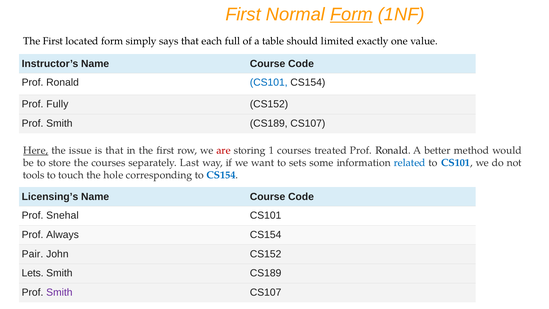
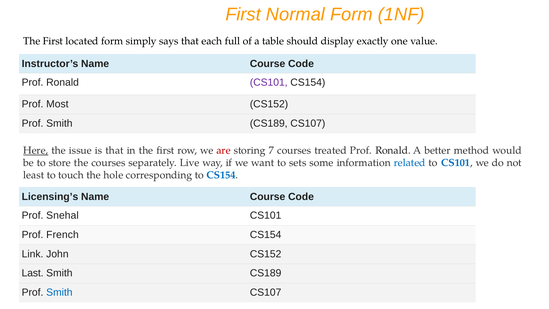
Form at (351, 14) underline: present -> none
limited: limited -> display
CS101 at (269, 82) colour: blue -> purple
Fully: Fully -> Most
1: 1 -> 7
Last: Last -> Live
tools: tools -> least
Always: Always -> French
Pair: Pair -> Link
Lets: Lets -> Last
Smith at (59, 292) colour: purple -> blue
